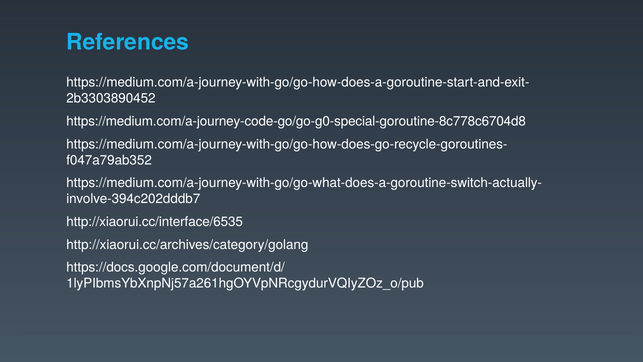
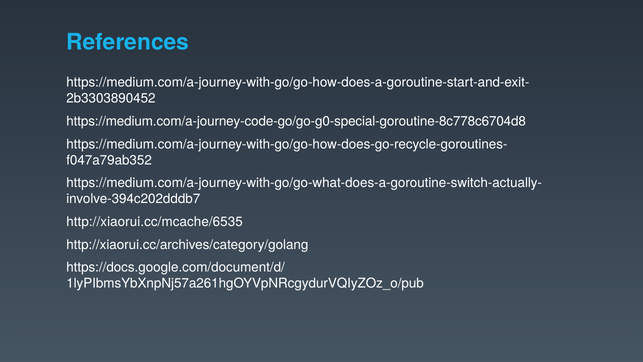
http://xiaorui.cc/interface/6535: http://xiaorui.cc/interface/6535 -> http://xiaorui.cc/mcache/6535
